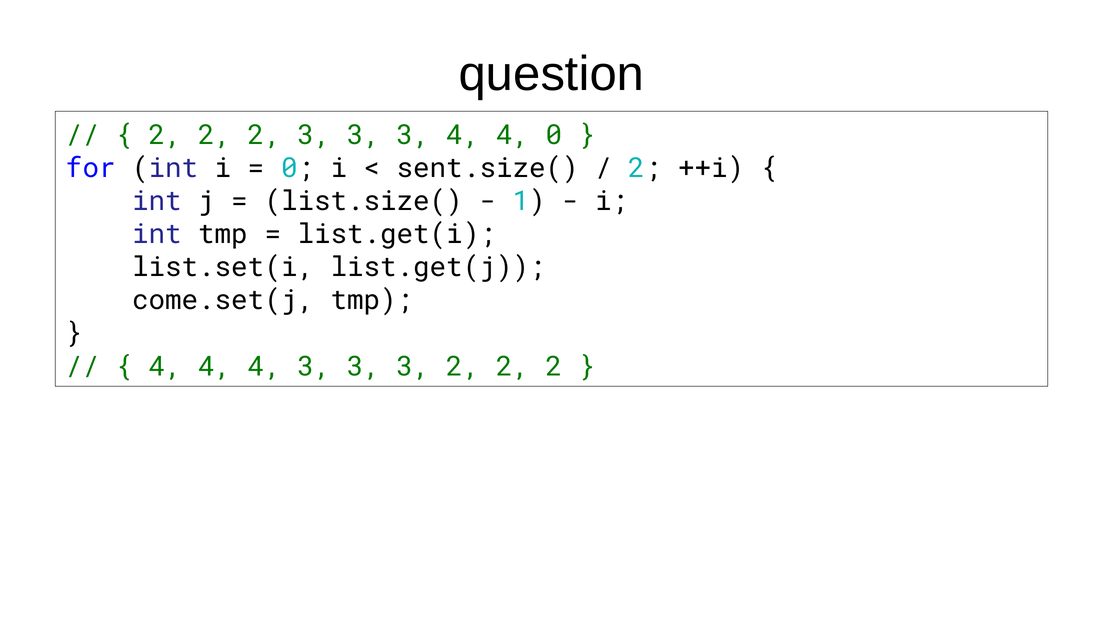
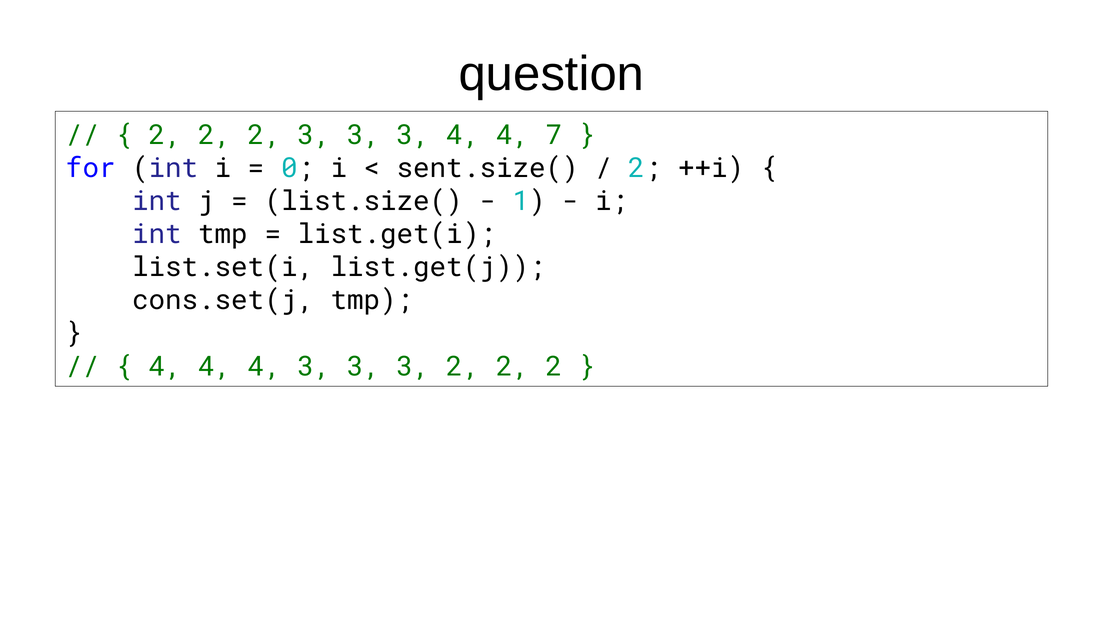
4 0: 0 -> 7
come.set(j: come.set(j -> cons.set(j
